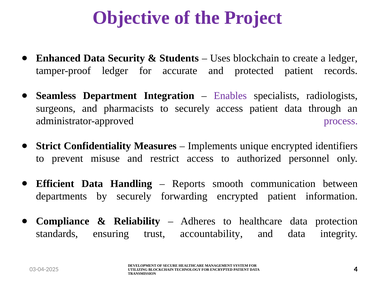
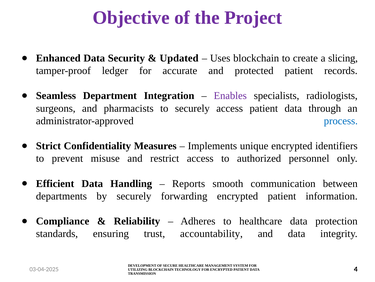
Students: Students -> Updated
a ledger: ledger -> slicing
process colour: purple -> blue
